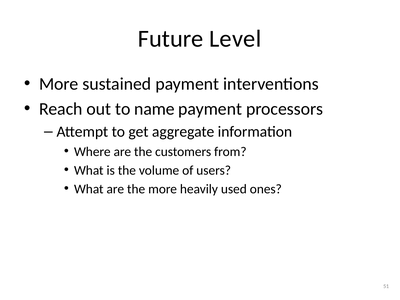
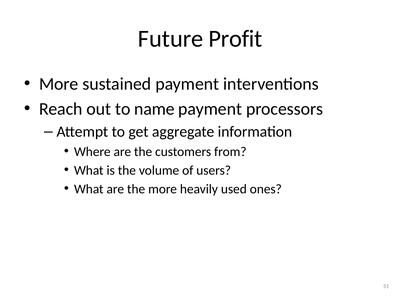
Level: Level -> Profit
